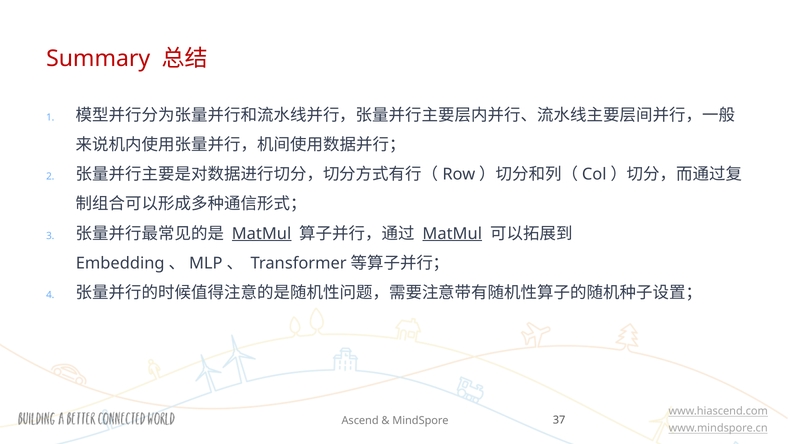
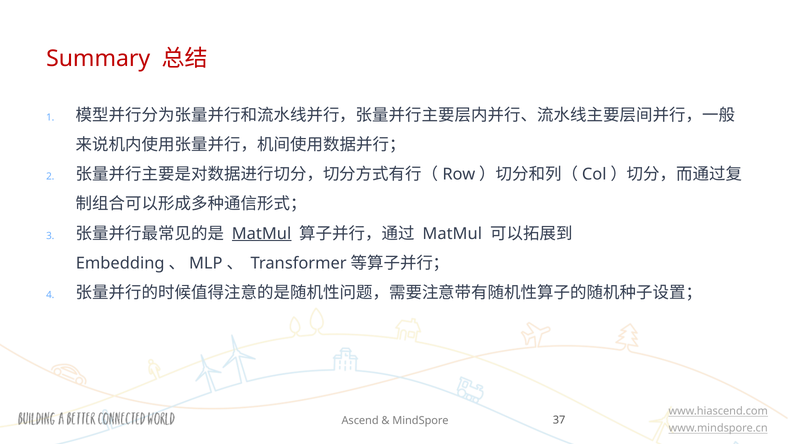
MatMul at (452, 234) underline: present -> none
